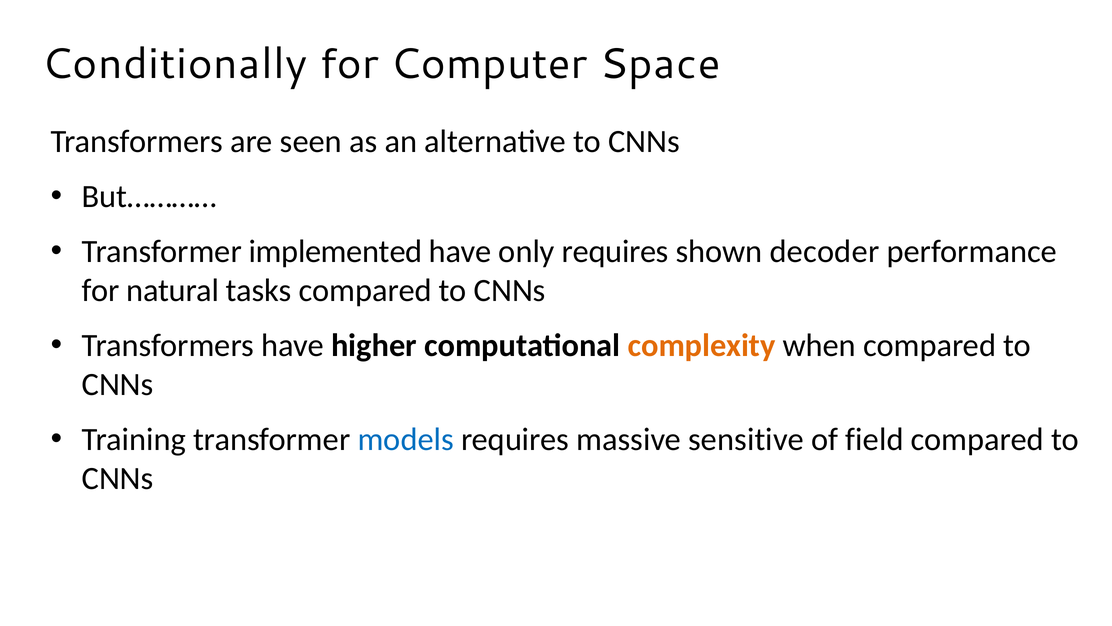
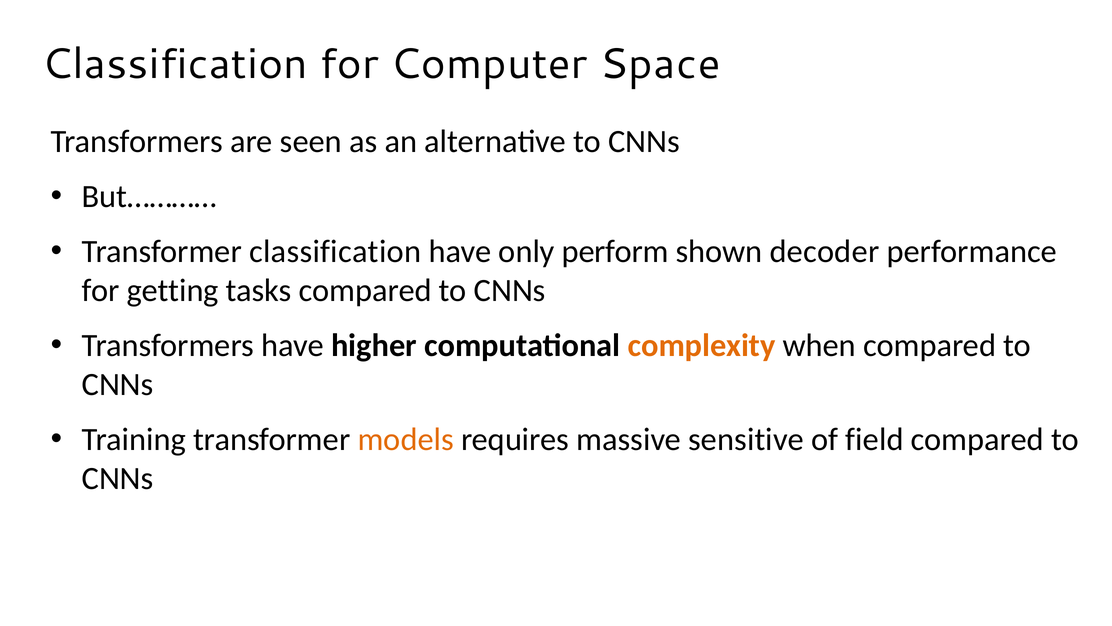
Conditionally at (175, 64): Conditionally -> Classification
Transformer implemented: implemented -> classification
only requires: requires -> perform
natural: natural -> getting
models colour: blue -> orange
